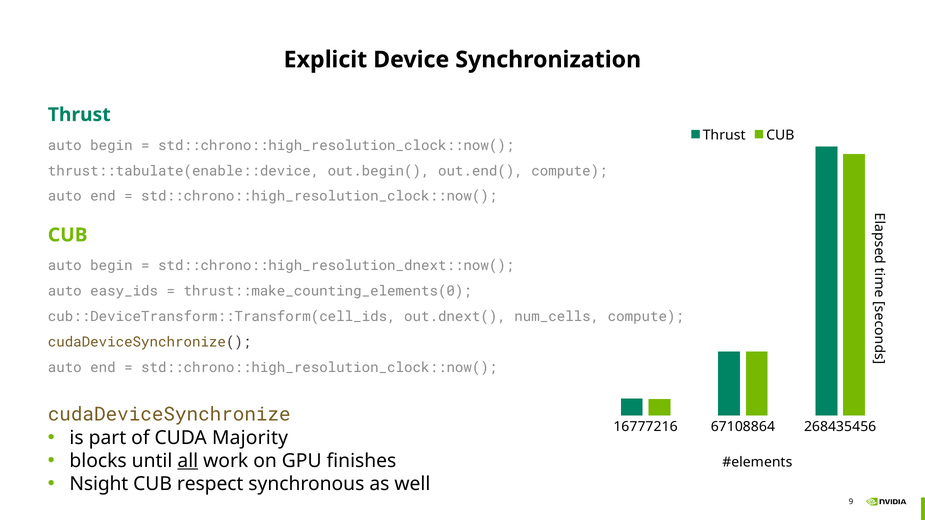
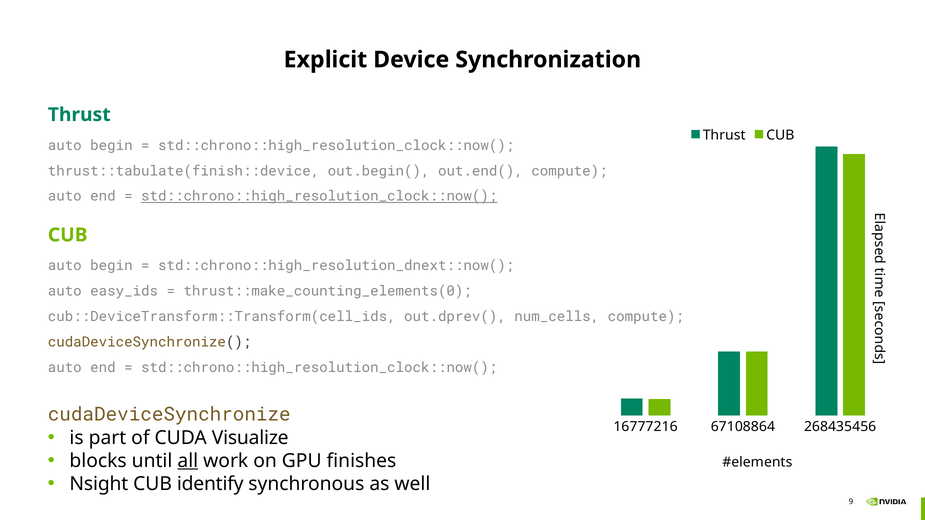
thrust::tabulate(enable::device: thrust::tabulate(enable::device -> thrust::tabulate(finish::device
std::chrono::high_resolution_clock::now( at (319, 196) underline: none -> present
out.dnext(: out.dnext( -> out.dprev(
Majority: Majority -> Visualize
respect: respect -> identify
